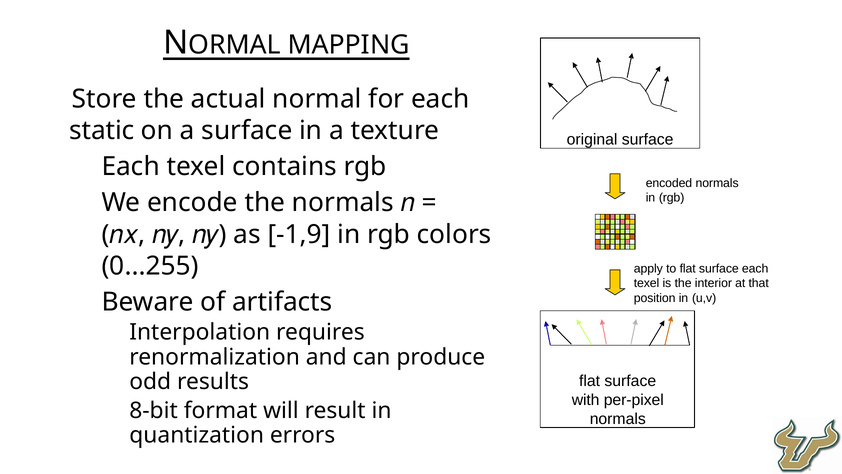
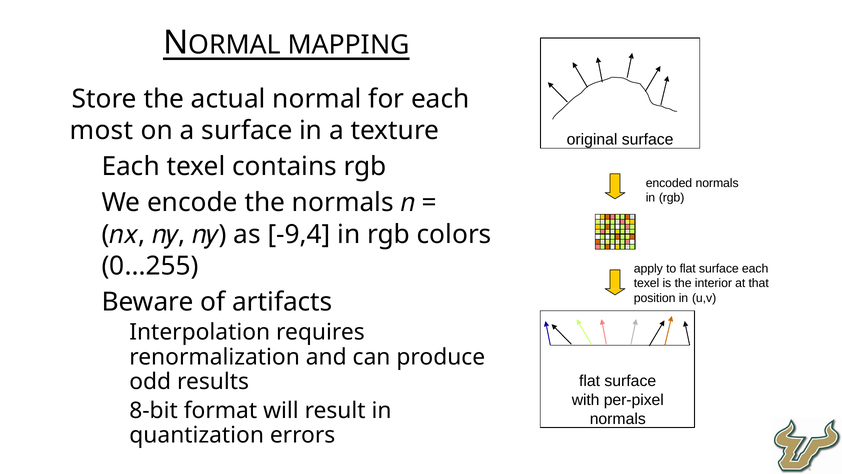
static: static -> most
-1,9: -1,9 -> -9,4
